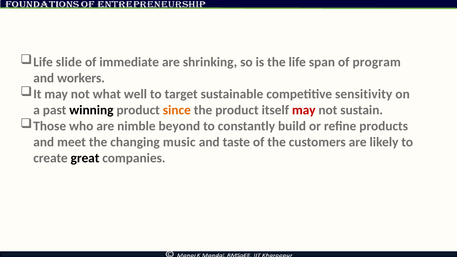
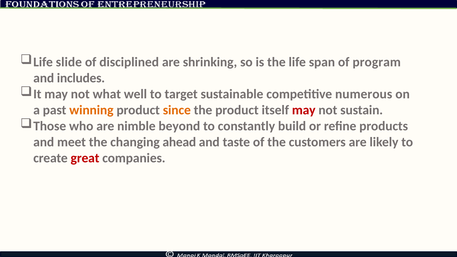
immediate: immediate -> disciplined
workers: workers -> includes
sensitivity: sensitivity -> numerous
winning colour: black -> orange
music: music -> ahead
great colour: black -> red
